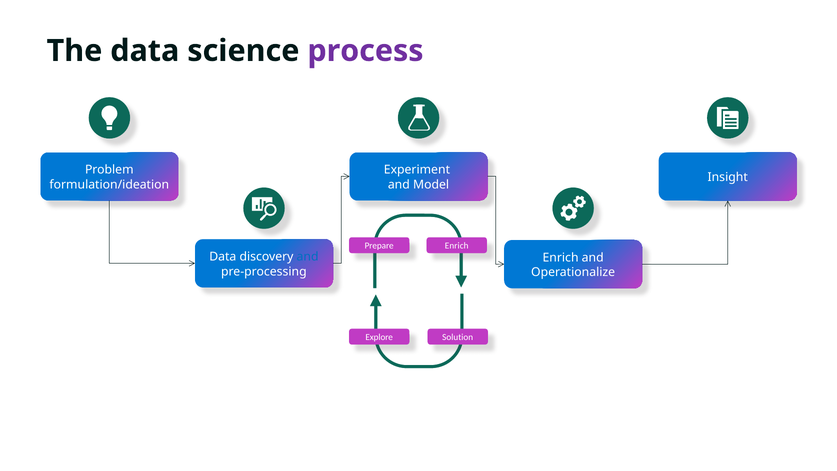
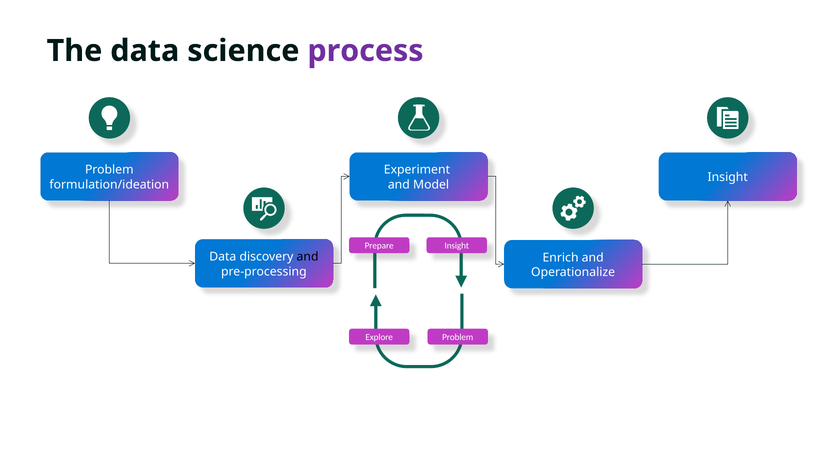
Prepare Enrich: Enrich -> Insight
and at (308, 257) colour: blue -> black
Explore Solution: Solution -> Problem
